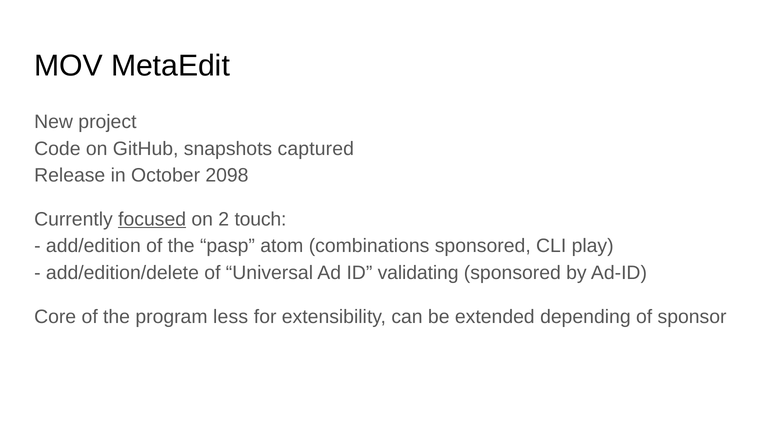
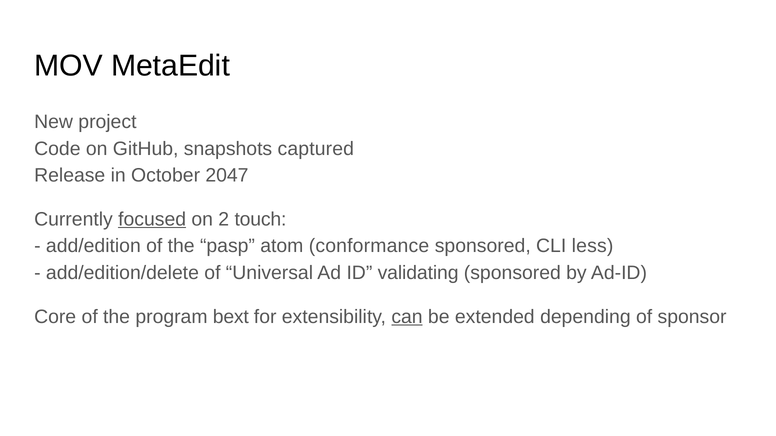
2098: 2098 -> 2047
combinations: combinations -> conformance
play: play -> less
less: less -> bext
can underline: none -> present
